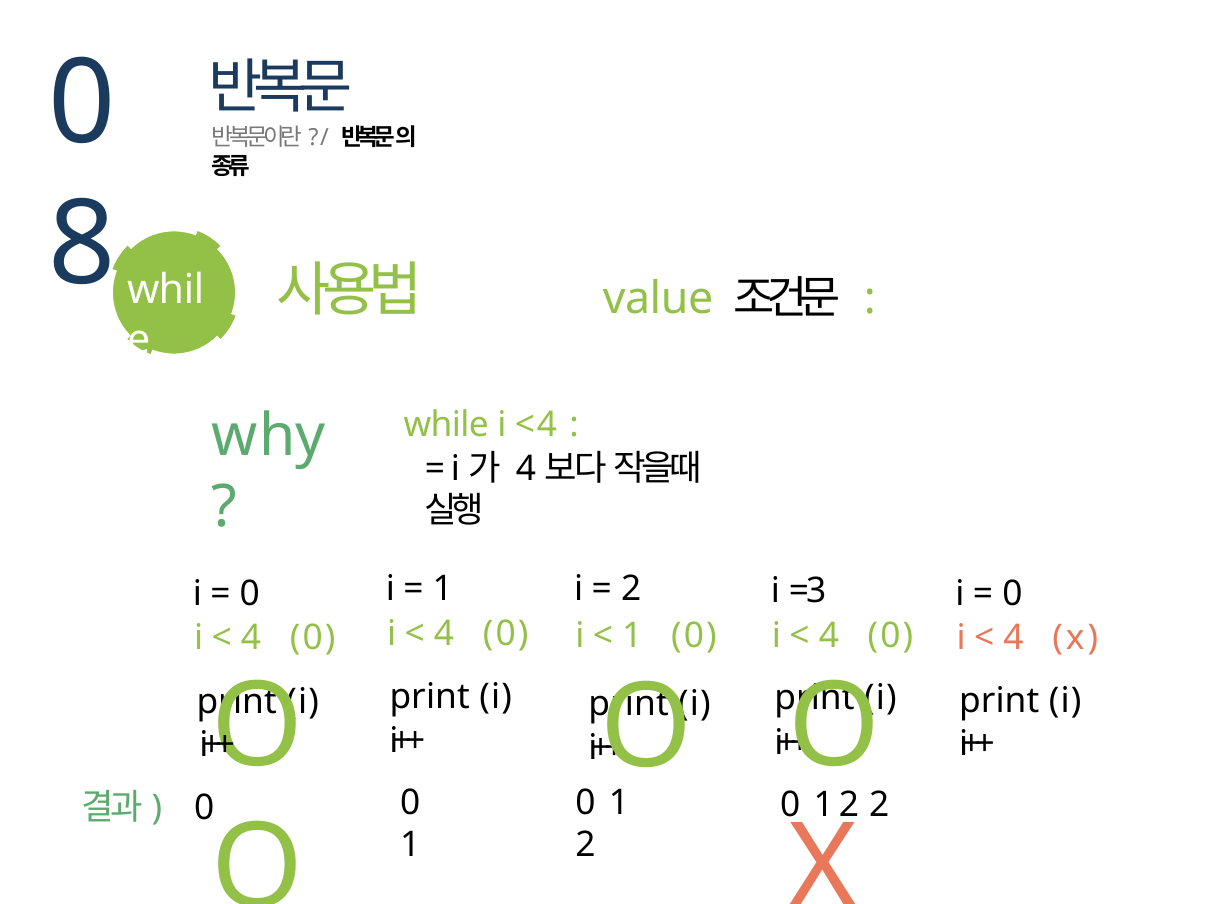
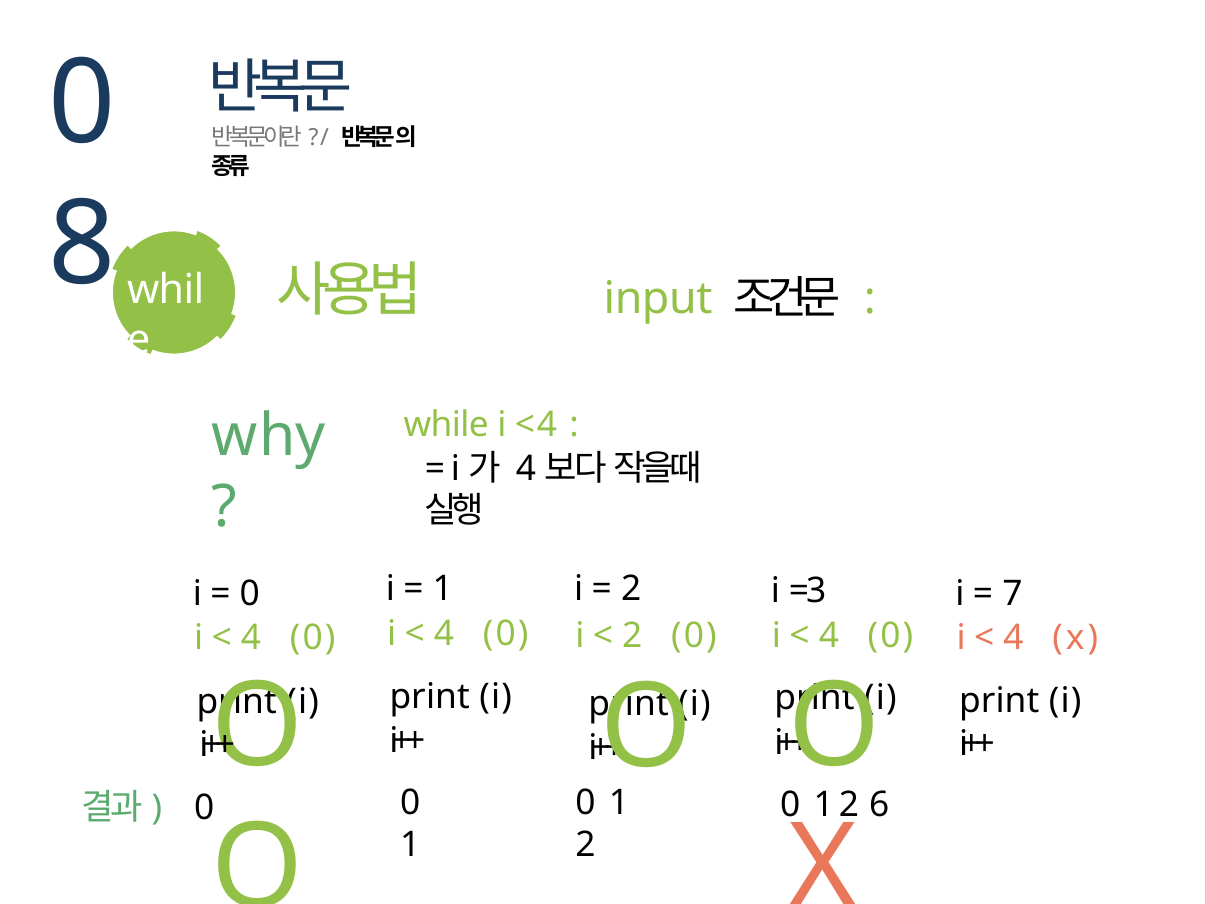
value: value -> input
0 at (1012, 593): 0 -> 7
1 at (632, 636): 1 -> 2
2 at (879, 805): 2 -> 6
